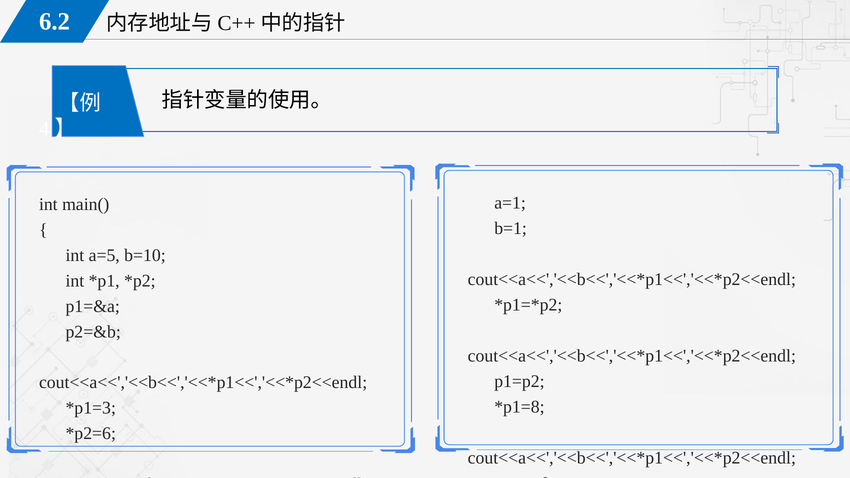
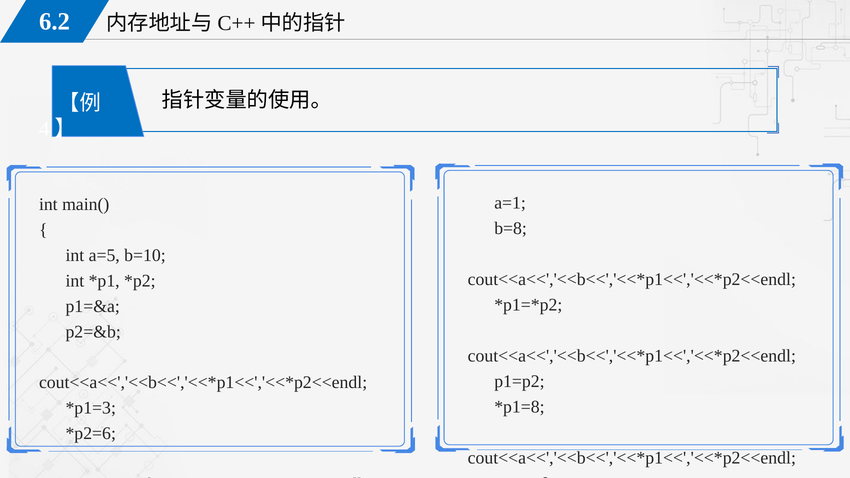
b=1: b=1 -> b=8
